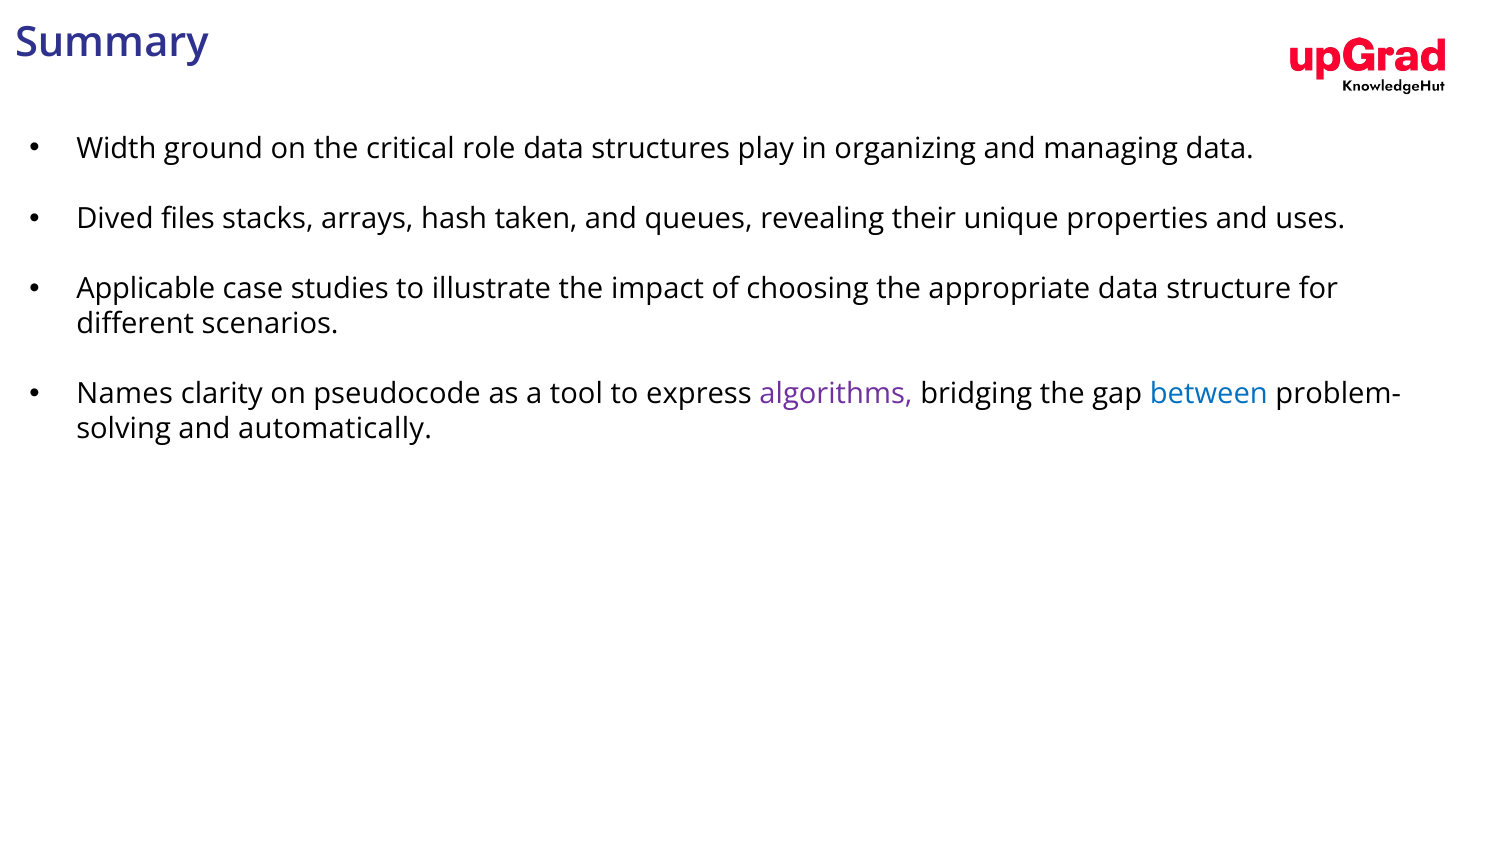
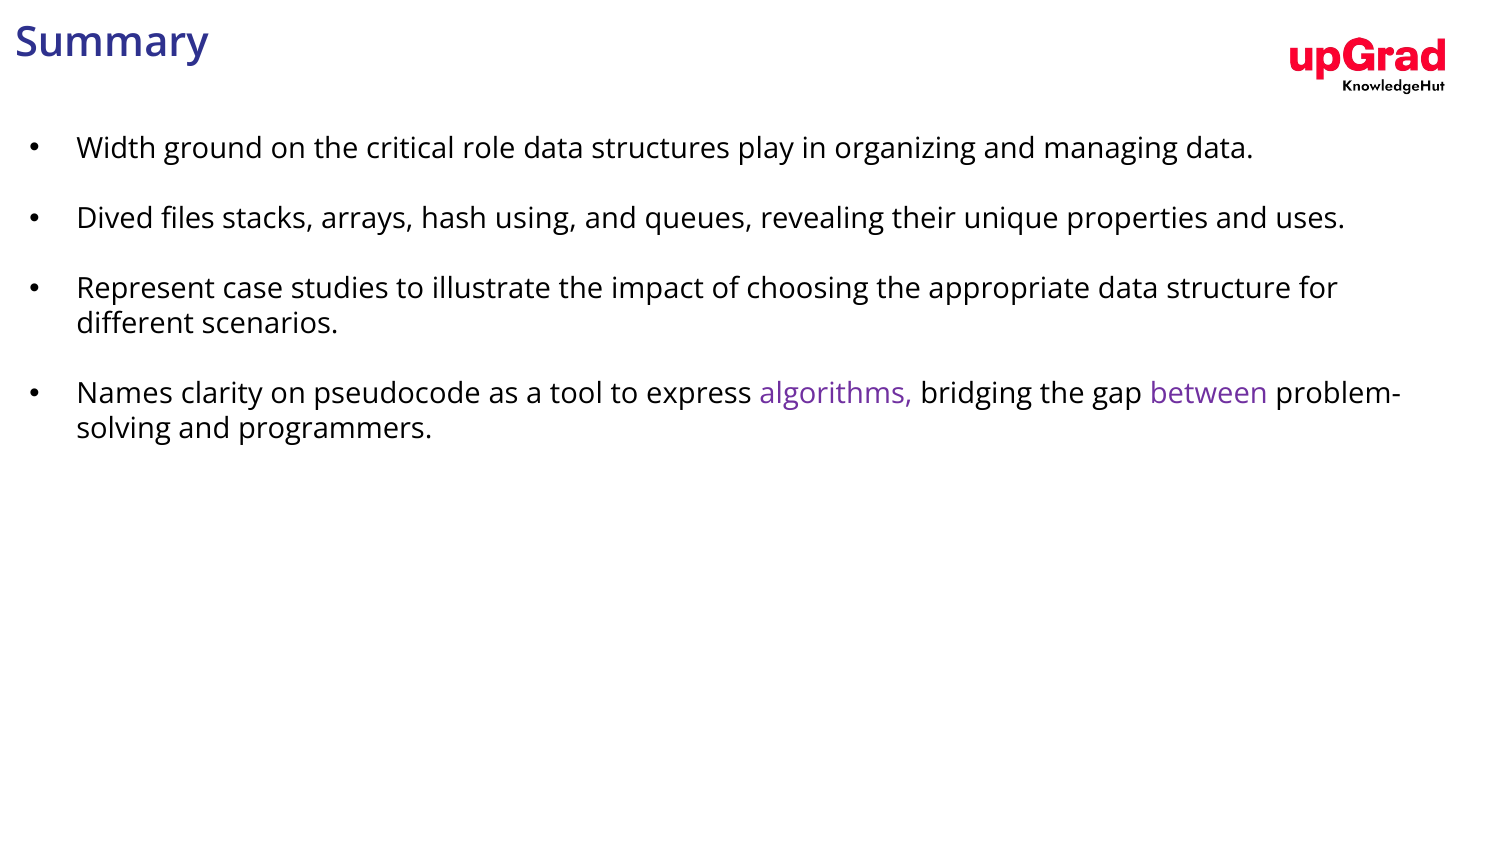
taken: taken -> using
Applicable: Applicable -> Represent
between colour: blue -> purple
automatically: automatically -> programmers
